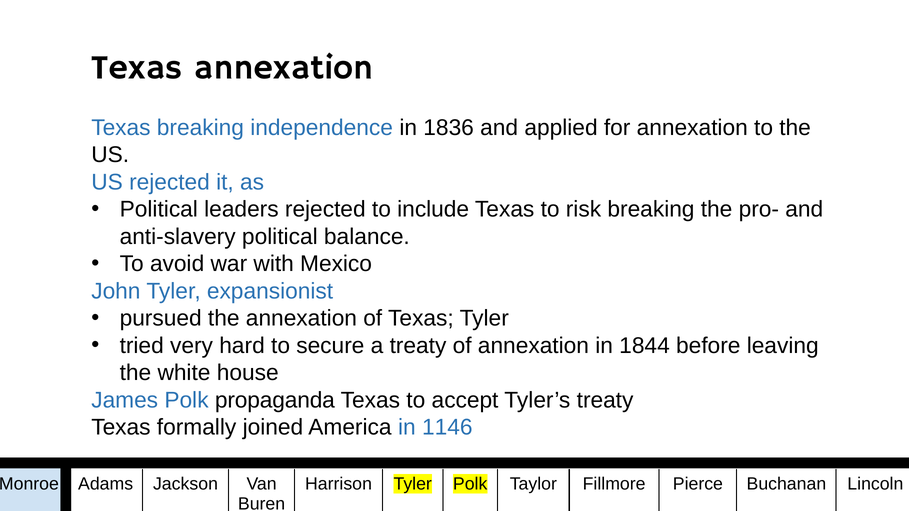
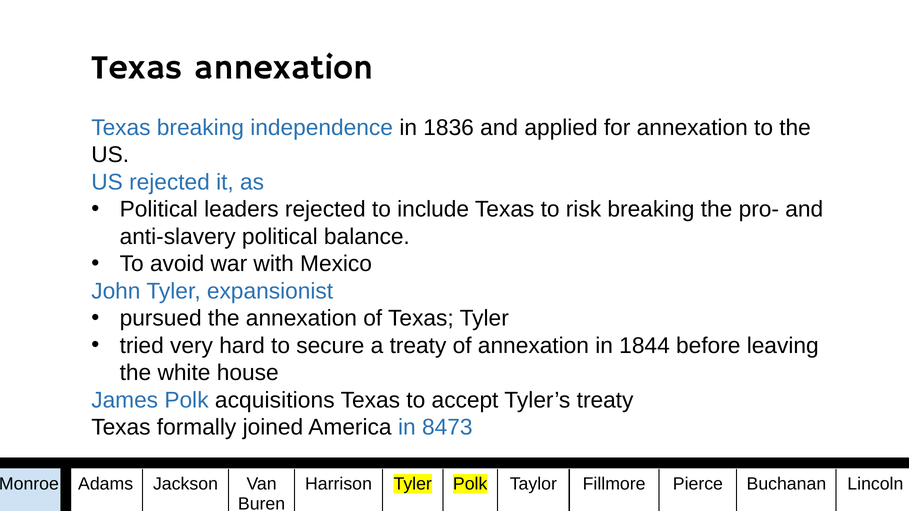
propaganda: propaganda -> acquisitions
1146: 1146 -> 8473
